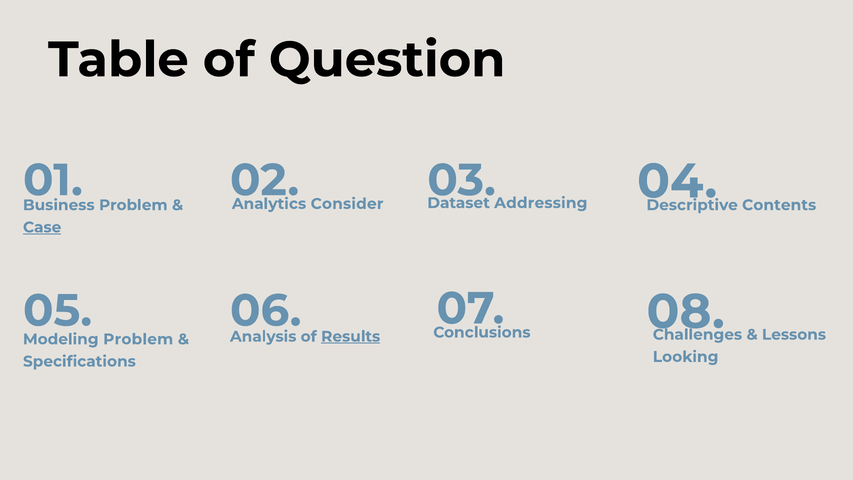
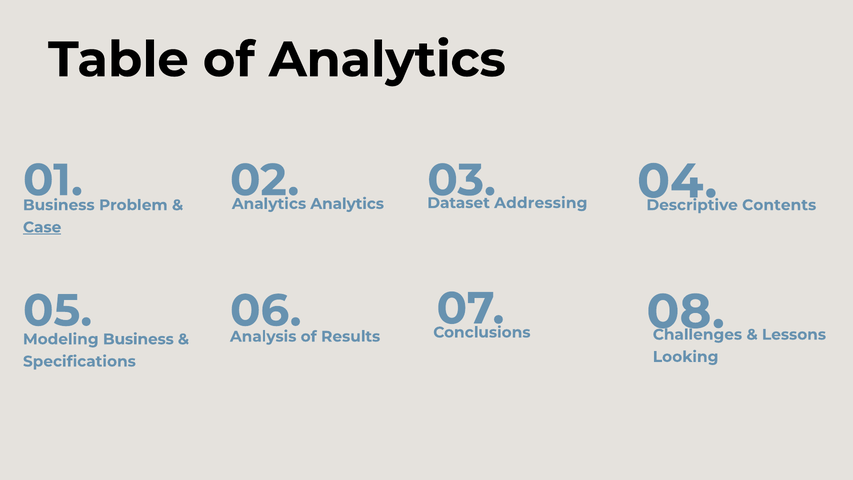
of Question: Question -> Analytics
Consider at (347, 204): Consider -> Analytics
Results underline: present -> none
Problem at (138, 339): Problem -> Business
